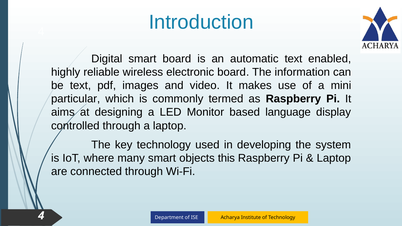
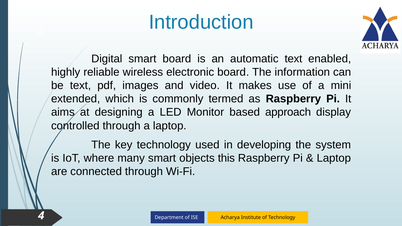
particular: particular -> extended
language: language -> approach
